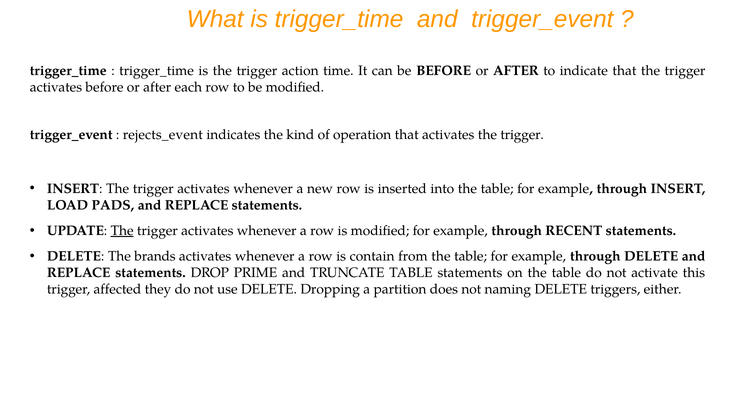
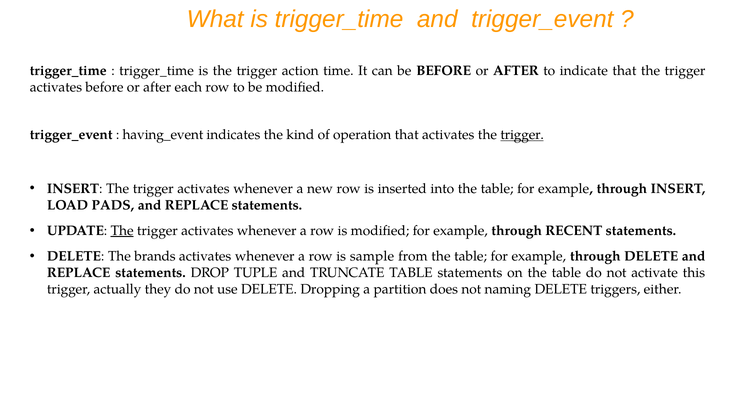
rejects_event: rejects_event -> having_event
trigger at (522, 135) underline: none -> present
contain: contain -> sample
PRIME: PRIME -> TUPLE
affected: affected -> actually
